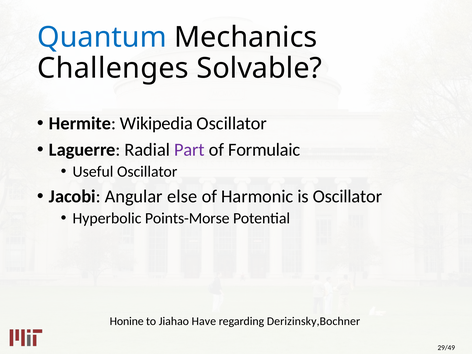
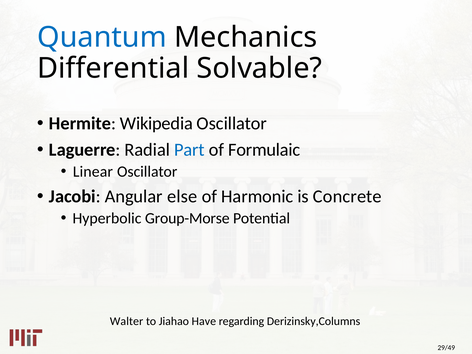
Challenges: Challenges -> Differential
Part colour: purple -> blue
Useful: Useful -> Linear
is Oscillator: Oscillator -> Concrete
Points-Morse: Points-Morse -> Group-Morse
Honine: Honine -> Walter
Derizinsky,Bochner: Derizinsky,Bochner -> Derizinsky,Columns
